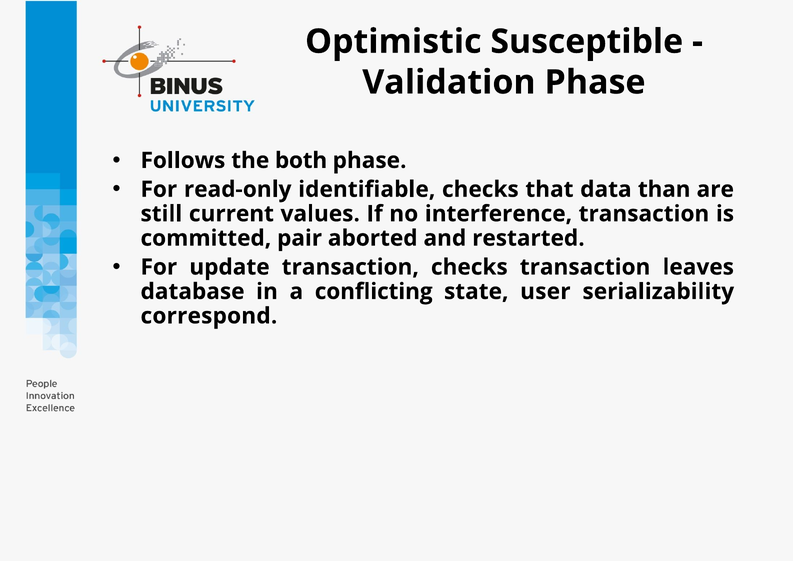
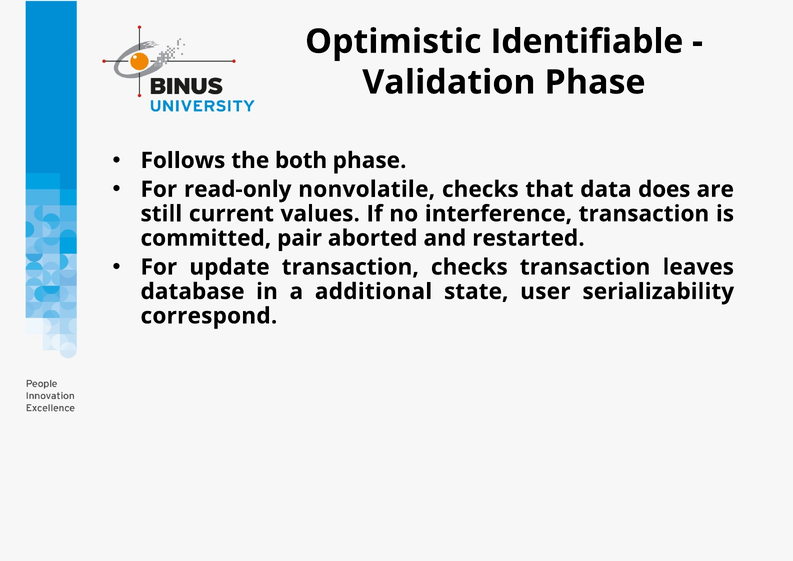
Susceptible: Susceptible -> Identifiable
identifiable: identifiable -> nonvolatile
than: than -> does
conflicting: conflicting -> additional
